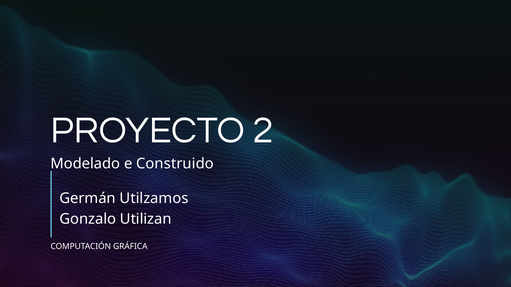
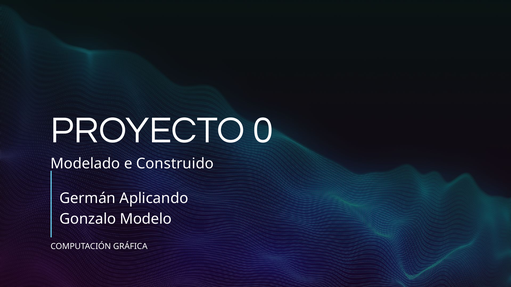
2: 2 -> 0
Utilzamos: Utilzamos -> Aplicando
Utilizan: Utilizan -> Modelo
